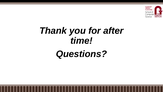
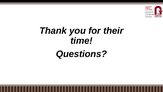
after: after -> their
